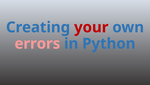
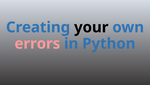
your colour: red -> black
